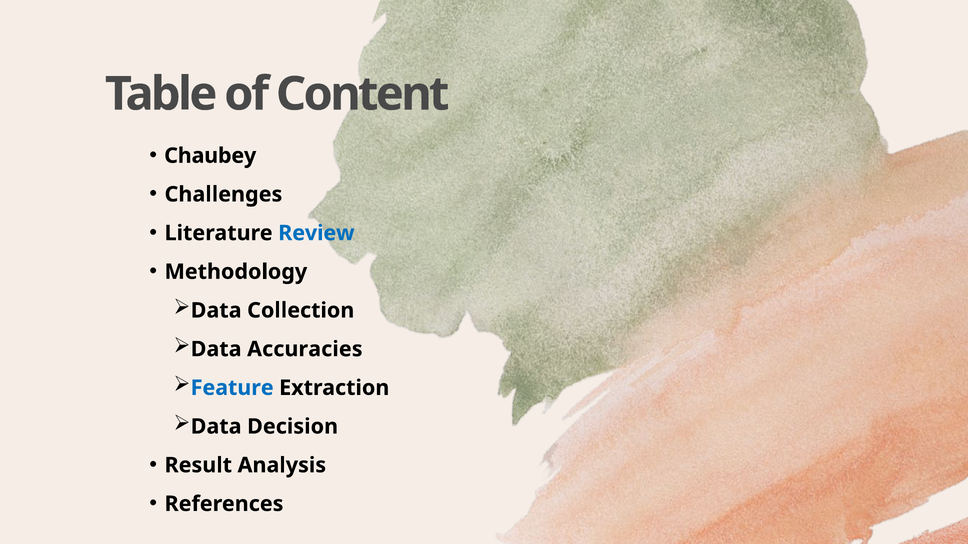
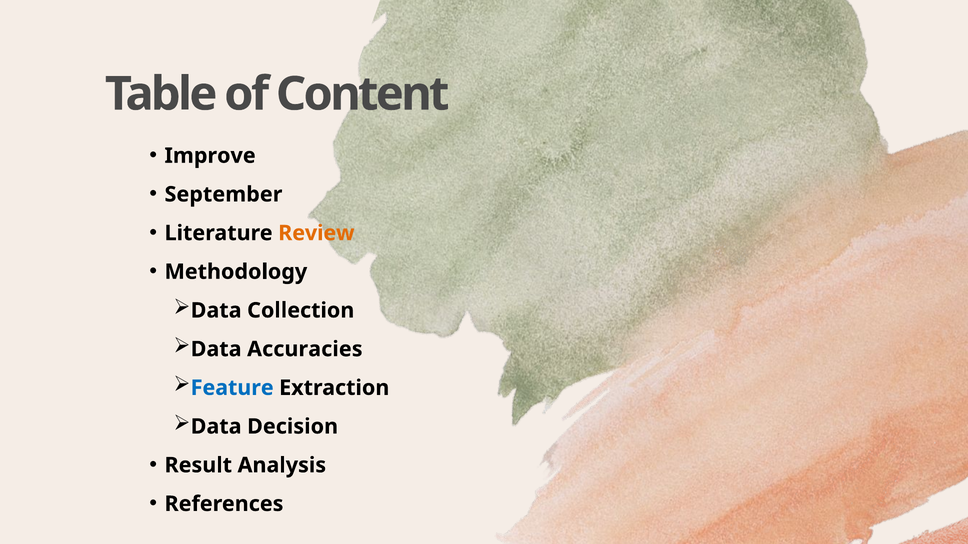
Chaubey: Chaubey -> Improve
Challenges: Challenges -> September
Review colour: blue -> orange
